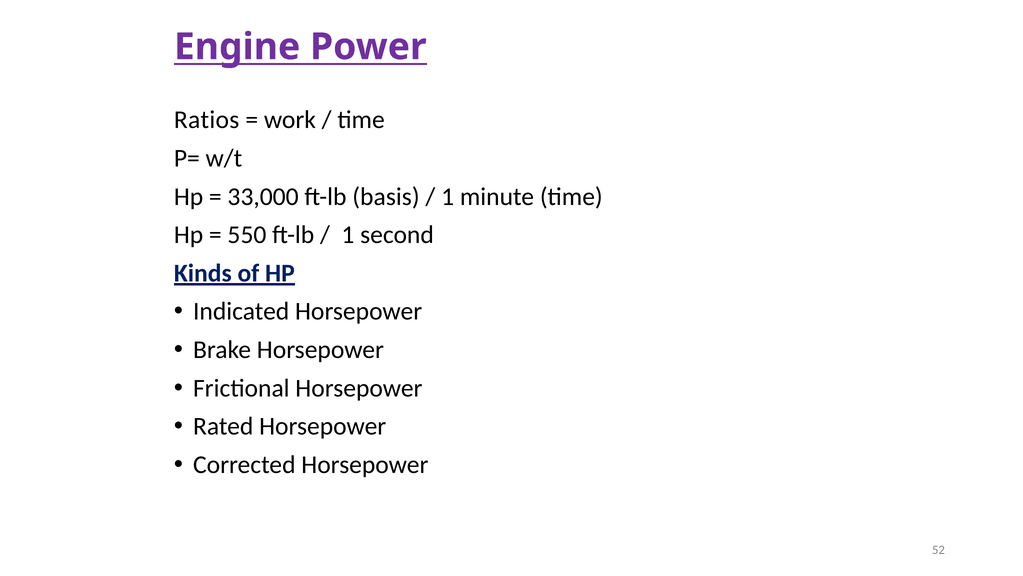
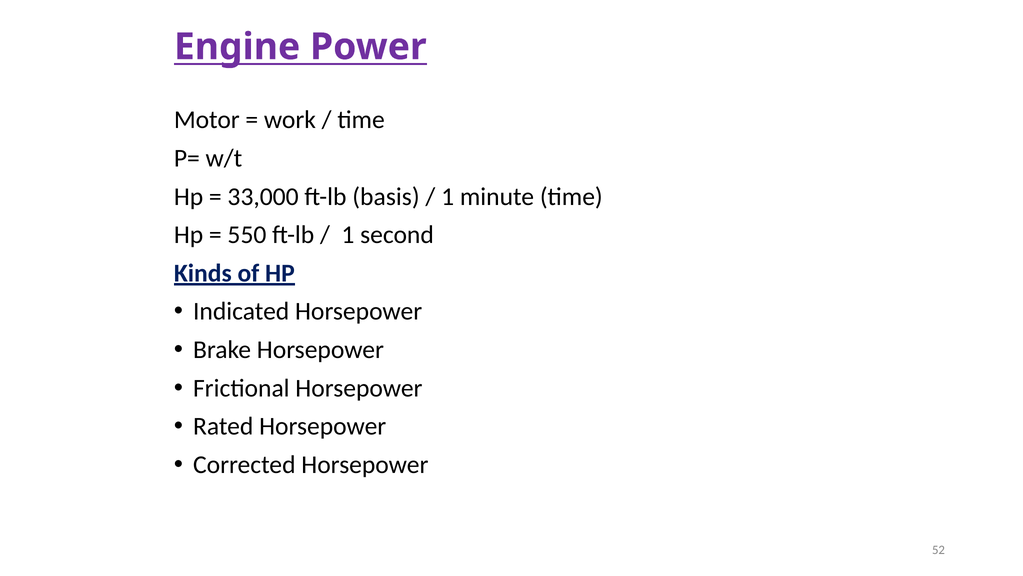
Ratios: Ratios -> Motor
